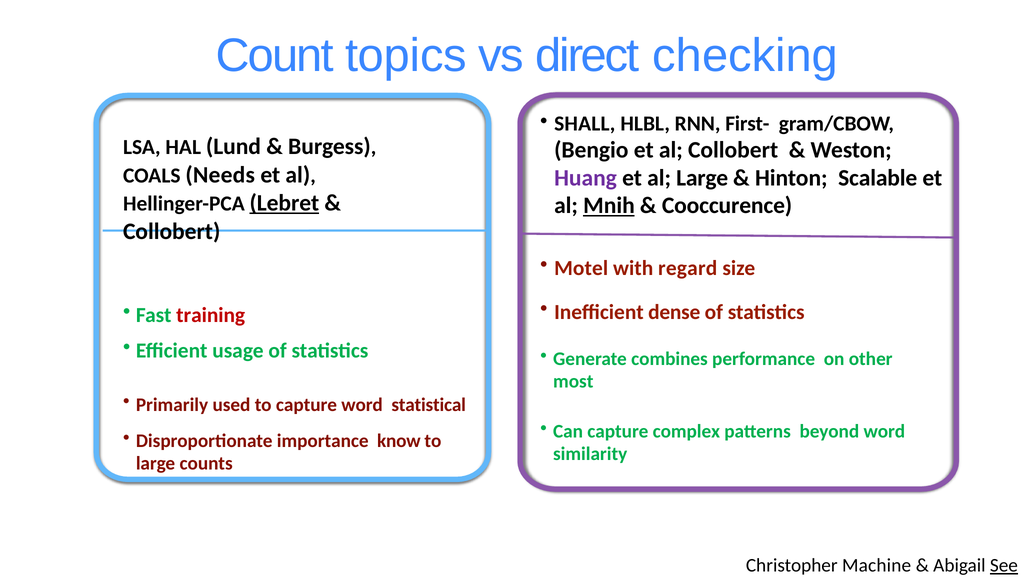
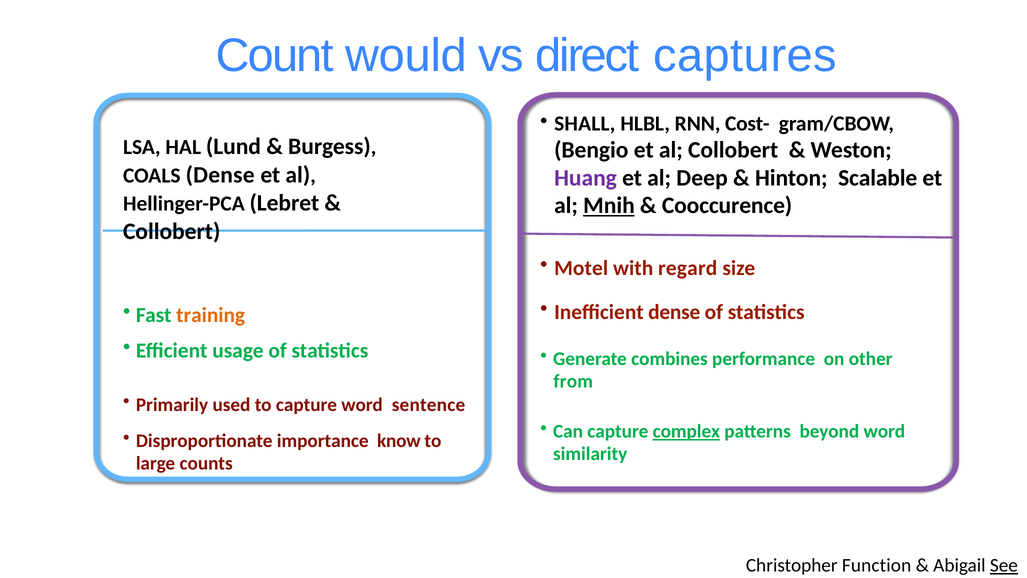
topics: topics -> would
checking: checking -> captures
First-: First- -> Cost-
COALS Needs: Needs -> Dense
al Large: Large -> Deep
Lebret underline: present -> none
training colour: red -> orange
most: most -> from
statistical: statistical -> sentence
complex underline: none -> present
Machine: Machine -> Function
